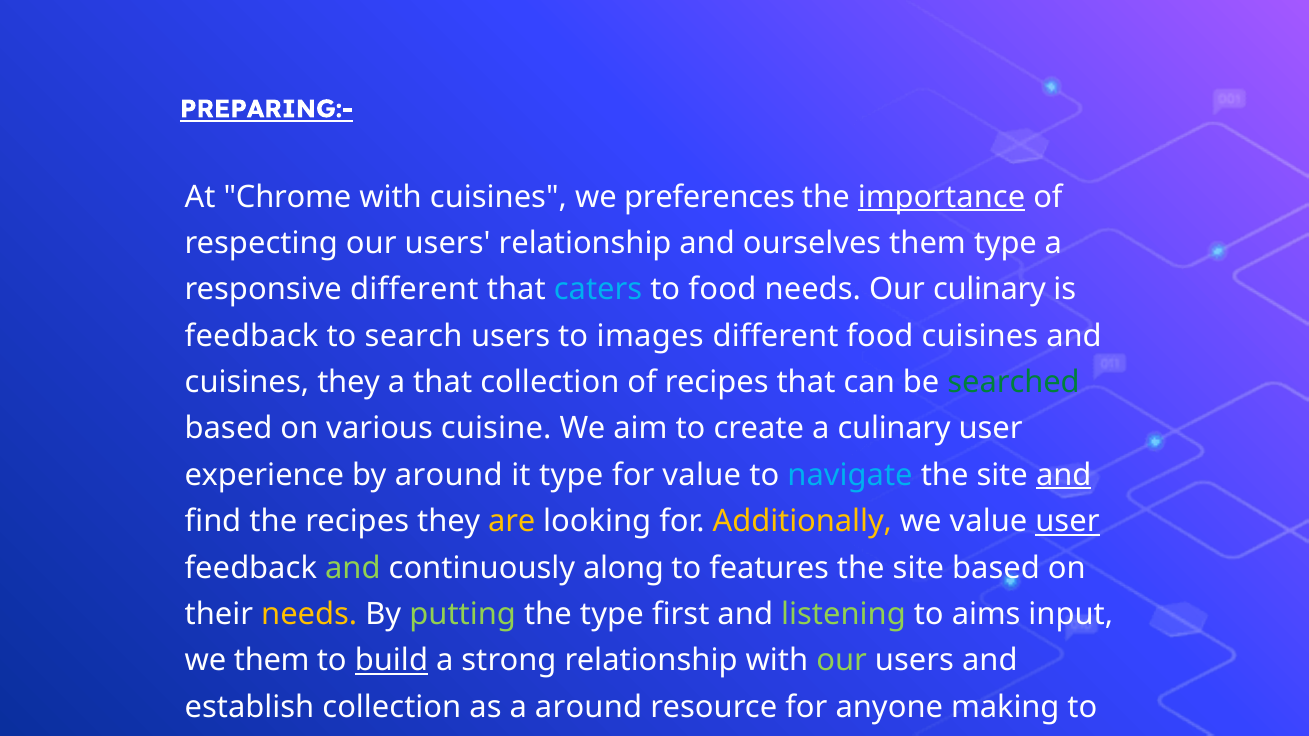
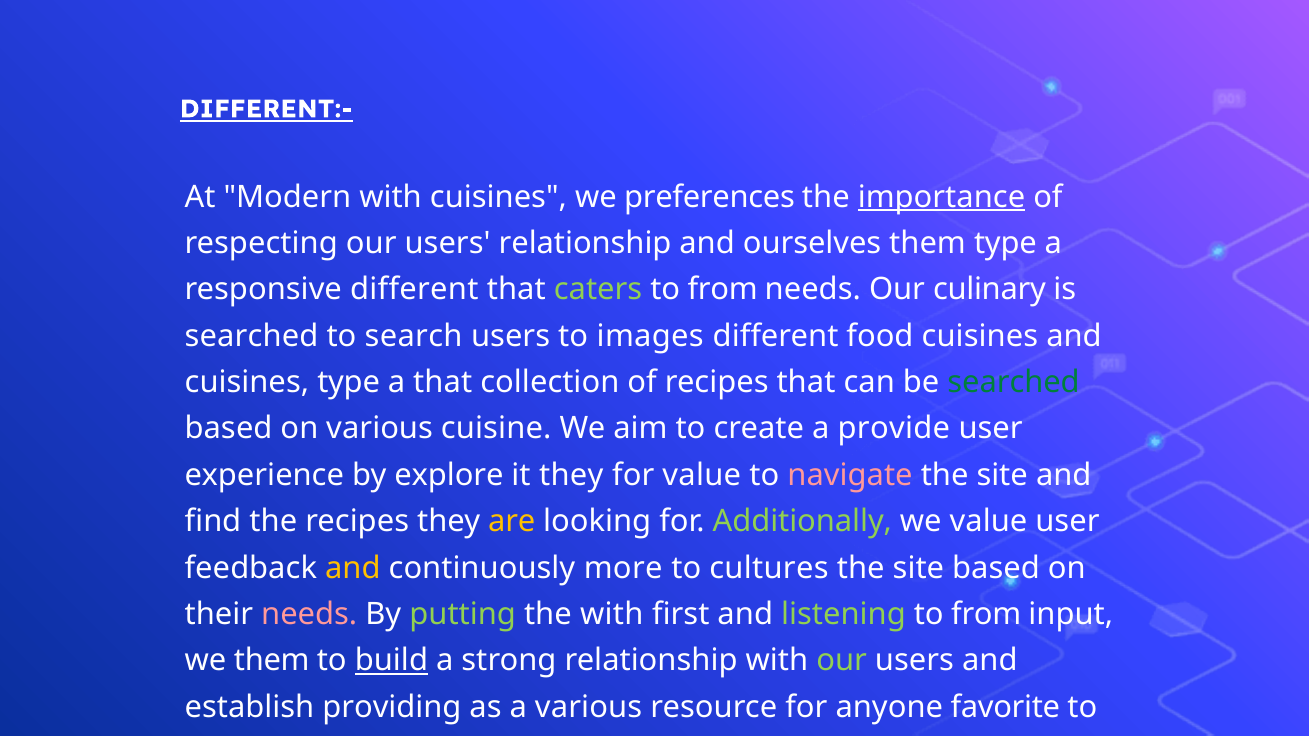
PREPARING:-: PREPARING:- -> DIFFERENT:-
Chrome: Chrome -> Modern
caters colour: light blue -> light green
food at (722, 290): food -> from
feedback at (252, 336): feedback -> searched
cuisines they: they -> type
a culinary: culinary -> provide
by around: around -> explore
it type: type -> they
navigate colour: light blue -> pink
and at (1064, 475) underline: present -> none
Additionally colour: yellow -> light green
user at (1067, 522) underline: present -> none
and at (353, 568) colour: light green -> yellow
along: along -> more
features: features -> cultures
needs at (309, 614) colour: yellow -> pink
the type: type -> with
aims at (986, 614): aims -> from
establish collection: collection -> providing
a around: around -> various
making: making -> favorite
